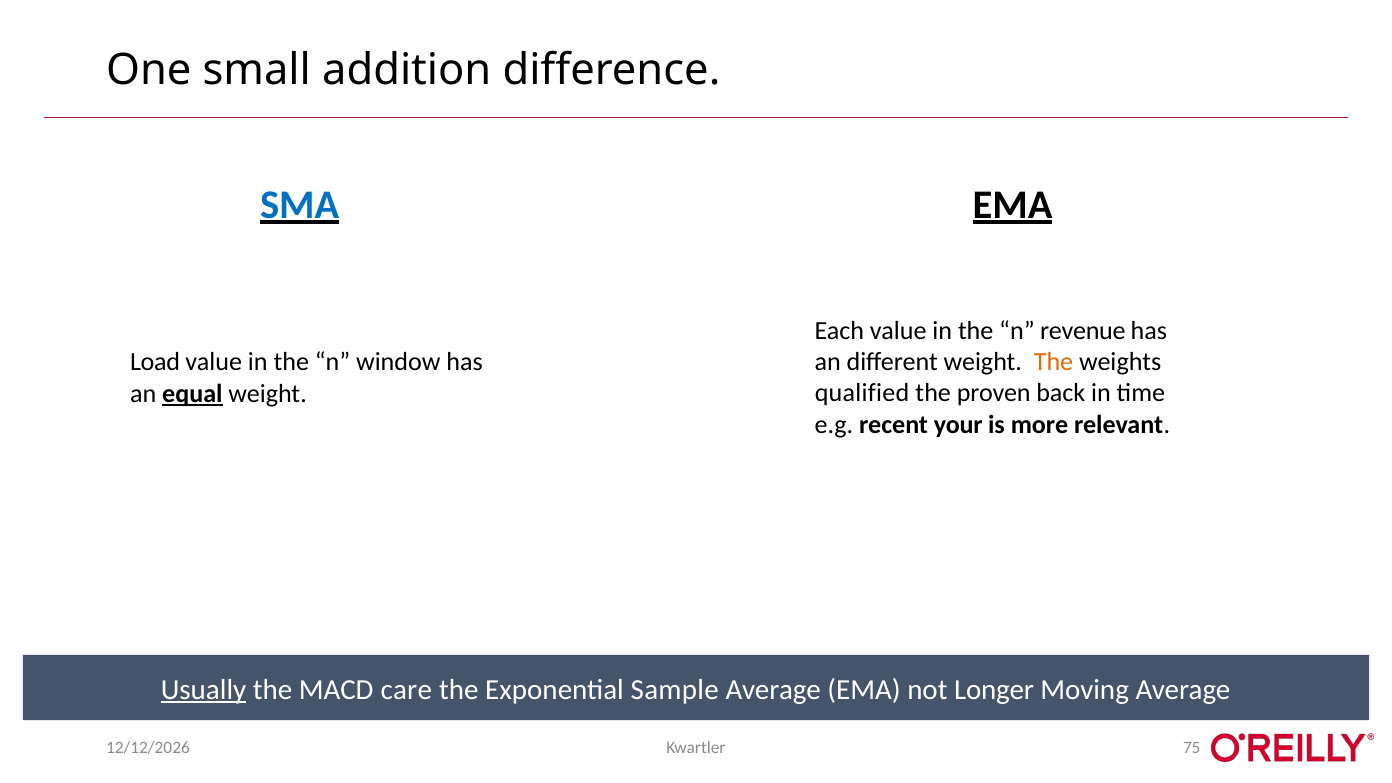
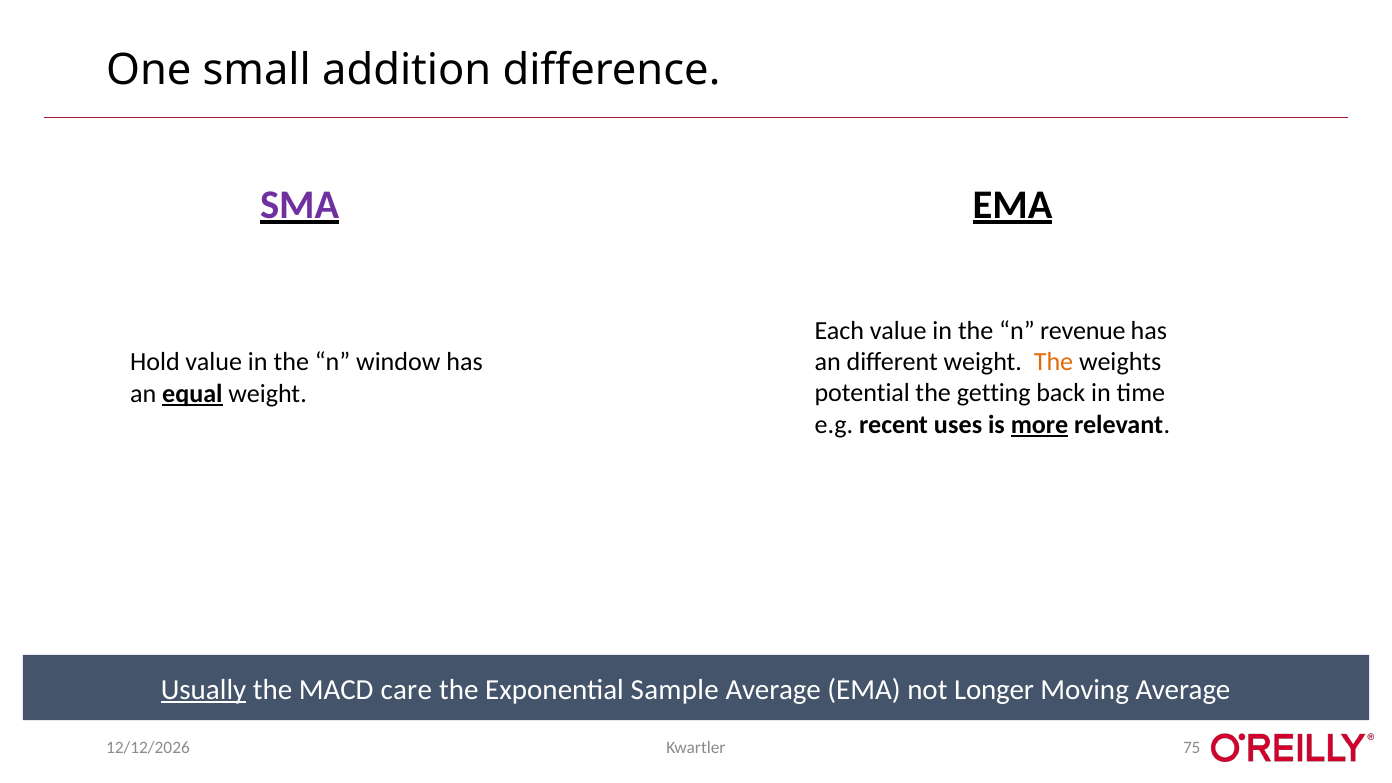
SMA colour: blue -> purple
Load: Load -> Hold
qualified: qualified -> potential
proven: proven -> getting
your: your -> uses
more underline: none -> present
